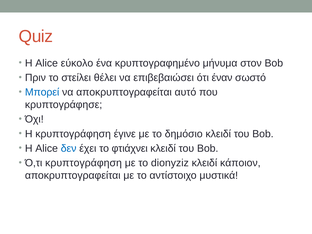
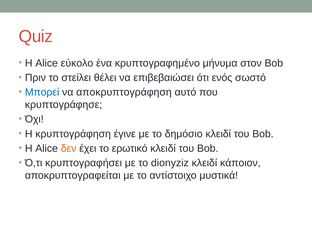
έναν: έναν -> ενός
να αποκρυπτογραφείται: αποκρυπτογραφείται -> αποκρυπτογράφηση
δεν colour: blue -> orange
φτιάχνει: φτιάχνει -> ερωτικό
Ό,τι κρυπτογράφηση: κρυπτογράφηση -> κρυπτογραφήσει
